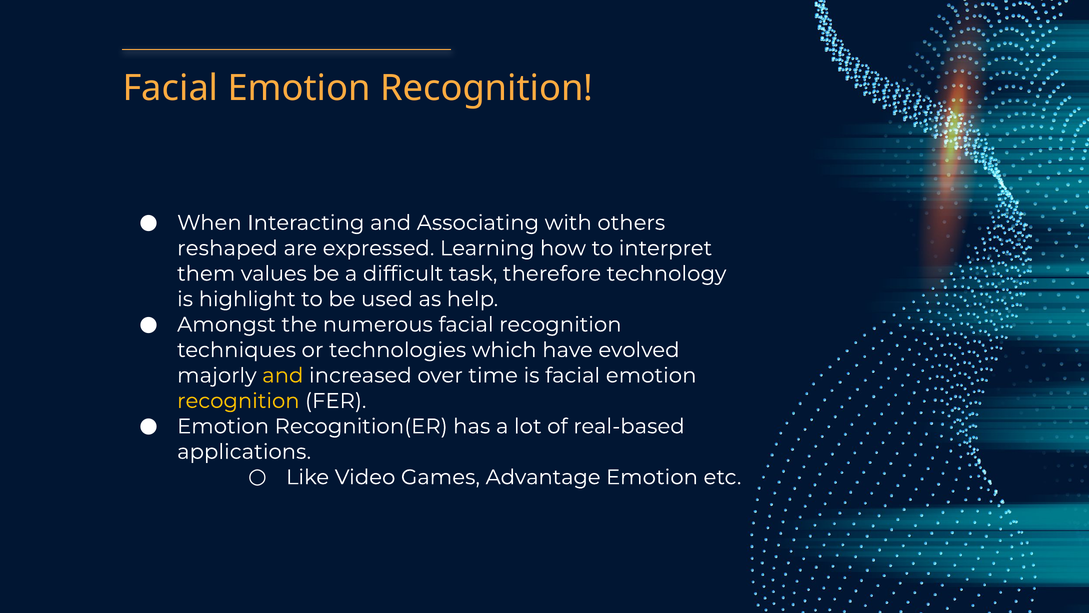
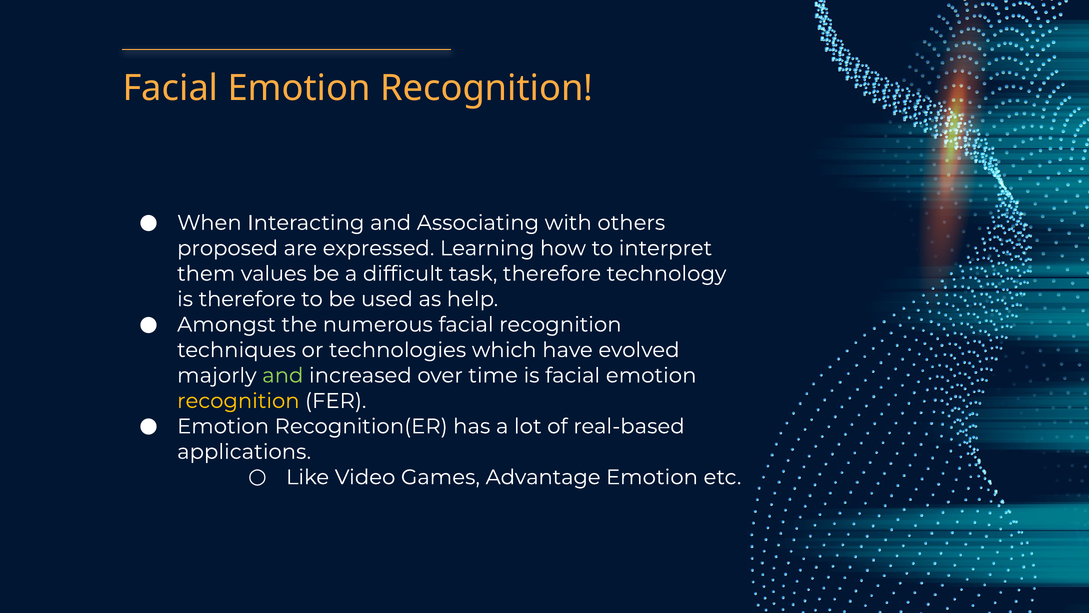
reshaped: reshaped -> proposed
is highlight: highlight -> therefore
and at (283, 375) colour: yellow -> light green
